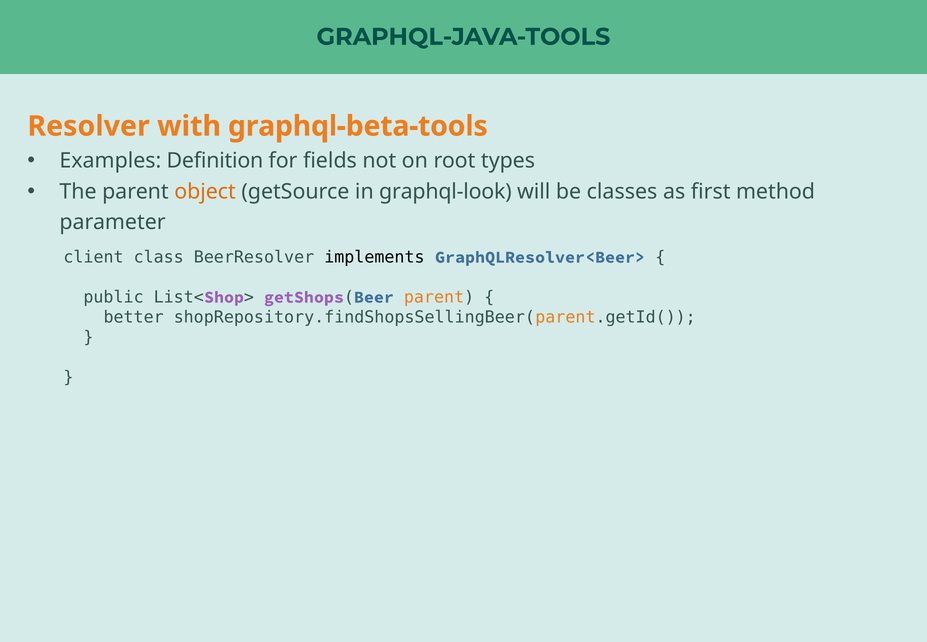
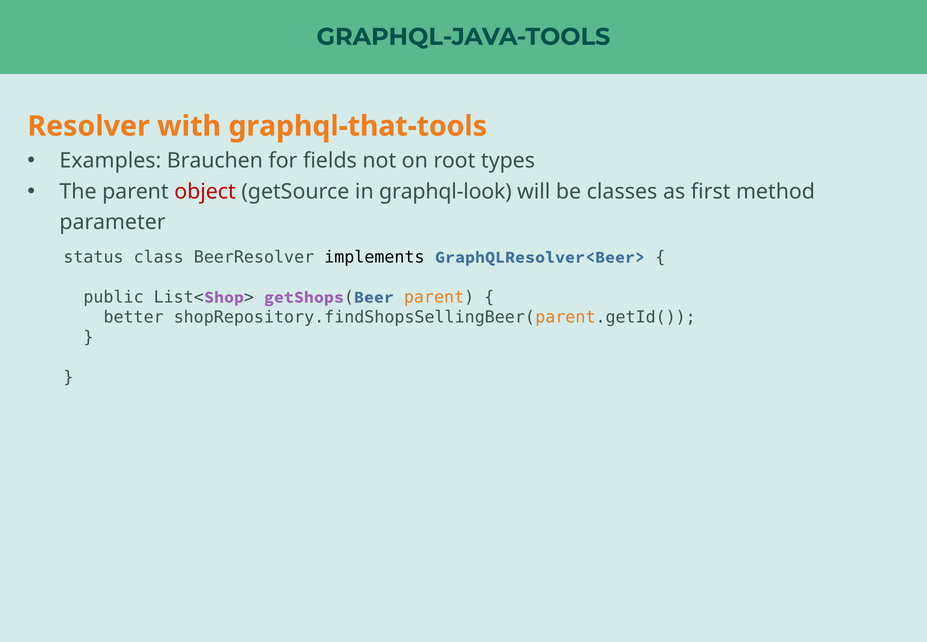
graphql-beta-tools: graphql-beta-tools -> graphql-that-tools
Definition: Definition -> Brauchen
object colour: orange -> red
client: client -> status
